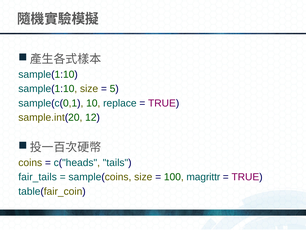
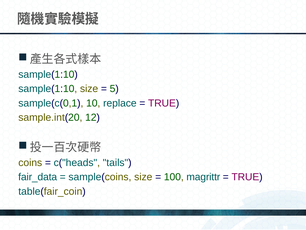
fair_tails: fair_tails -> fair_data
